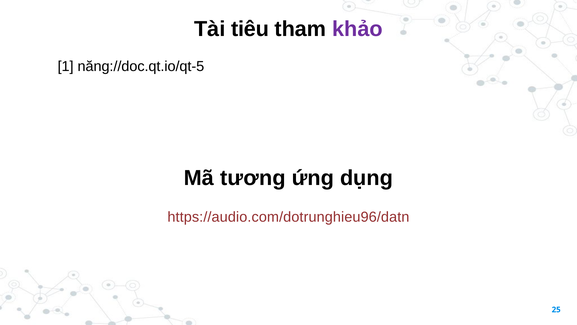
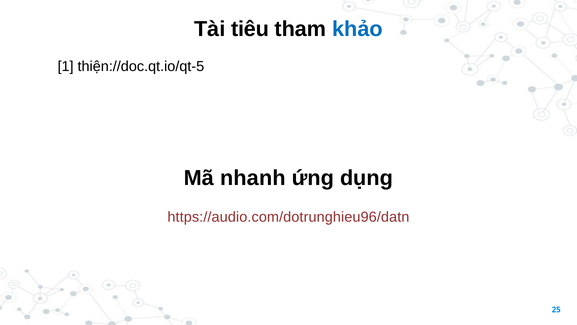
khảo colour: purple -> blue
năng://doc.qt.io/qt-5: năng://doc.qt.io/qt-5 -> thiện://doc.qt.io/qt-5
tương: tương -> nhanh
